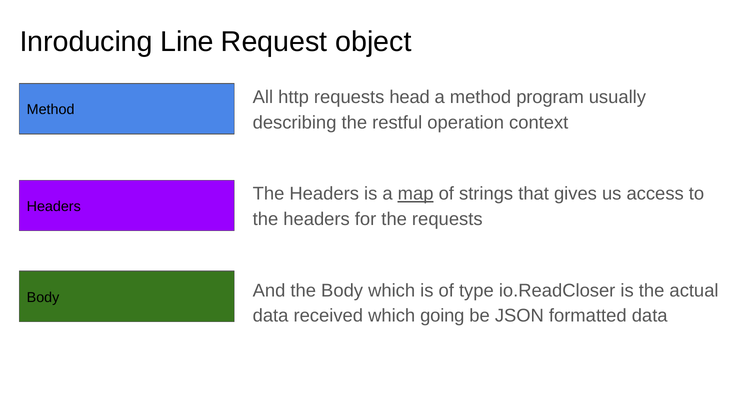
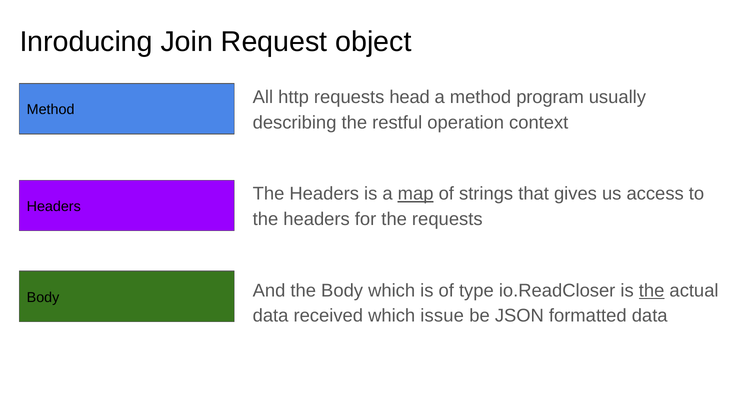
Line: Line -> Join
the at (652, 291) underline: none -> present
going: going -> issue
